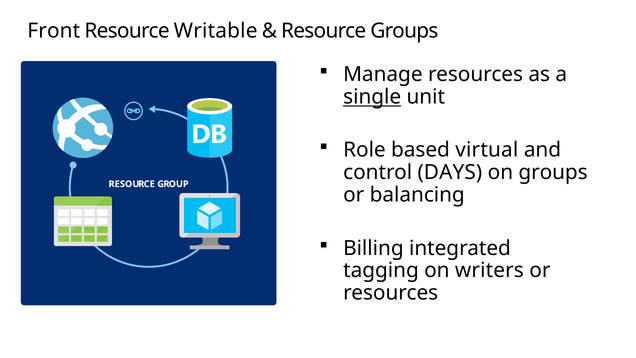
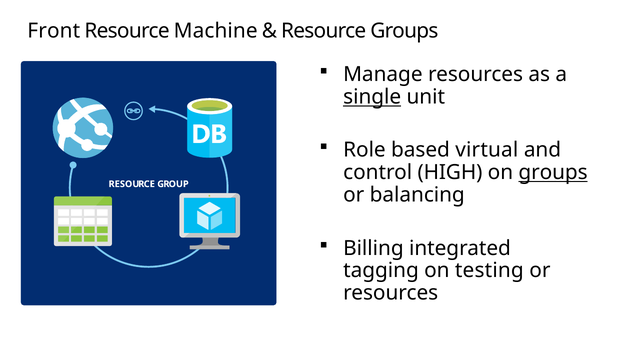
Writable: Writable -> Machine
DAYS: DAYS -> HIGH
groups at (553, 172) underline: none -> present
writers: writers -> testing
